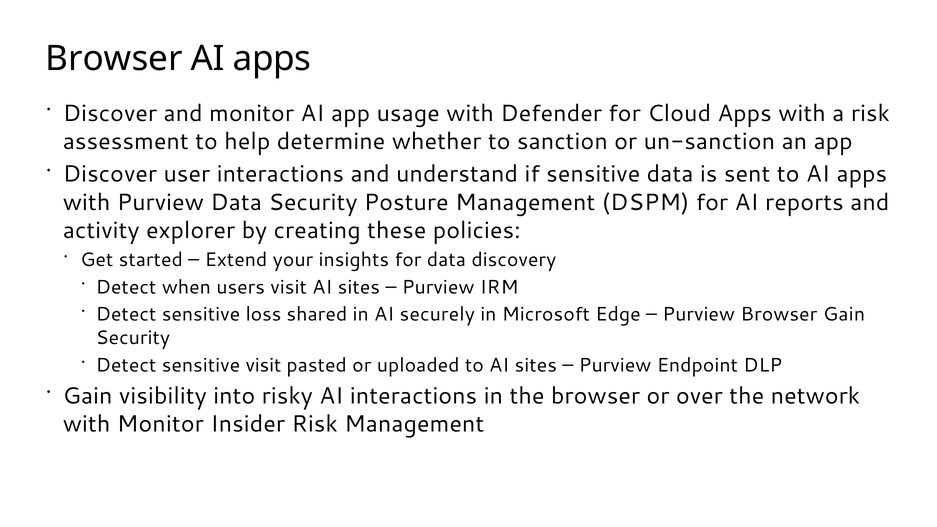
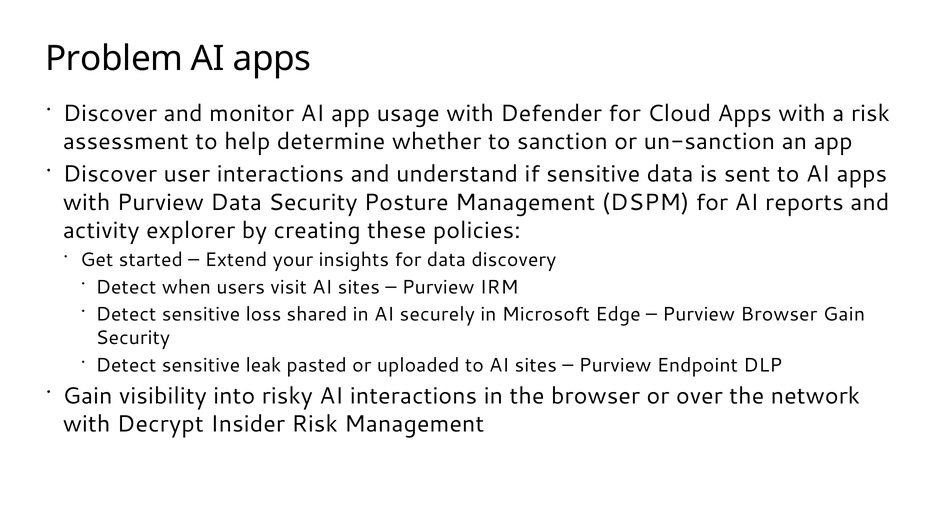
Browser at (114, 59): Browser -> Problem
sensitive visit: visit -> leak
with Monitor: Monitor -> Decrypt
